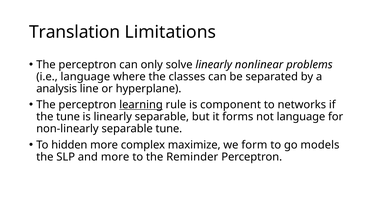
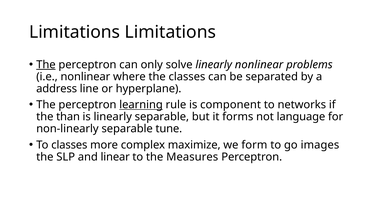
Translation at (75, 32): Translation -> Limitations
The at (46, 65) underline: none -> present
i.e language: language -> nonlinear
analysis: analysis -> address
the tune: tune -> than
To hidden: hidden -> classes
models: models -> images
and more: more -> linear
Reminder: Reminder -> Measures
